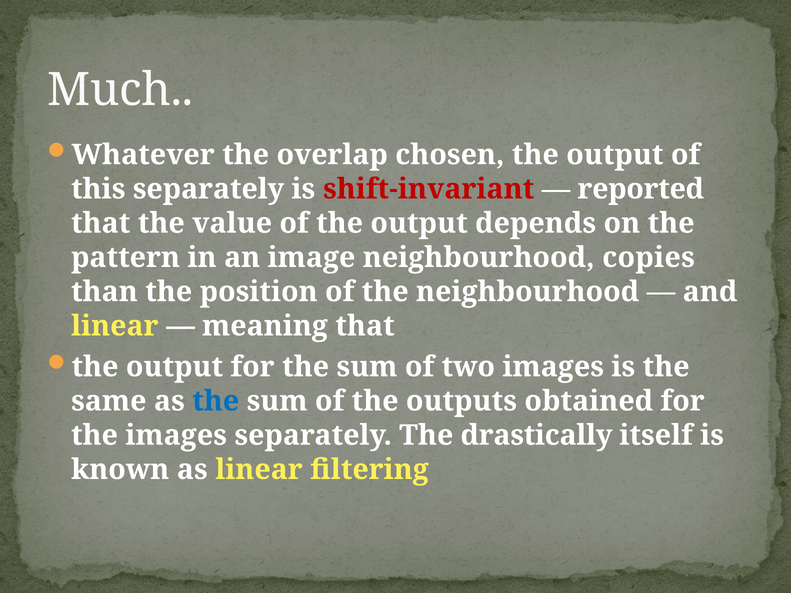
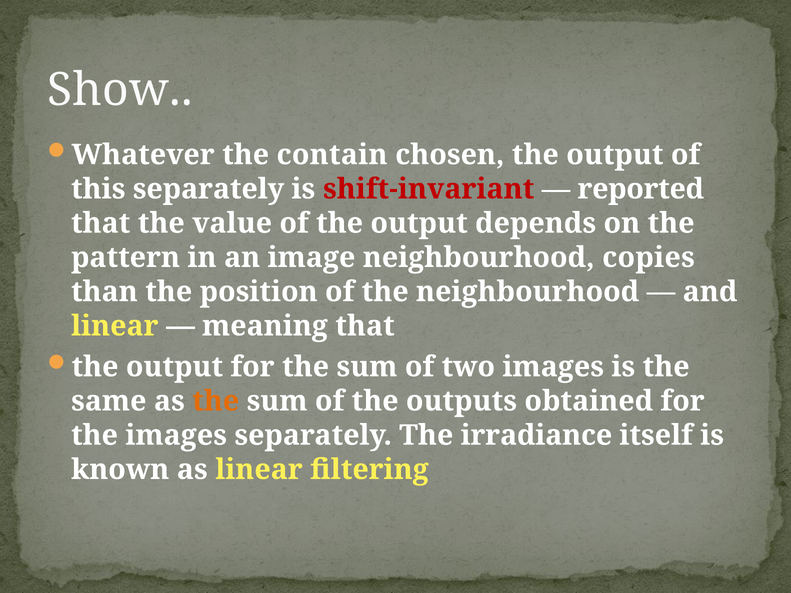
Much: Much -> Show
overlap: overlap -> contain
the at (216, 401) colour: blue -> orange
drastically: drastically -> irradiance
